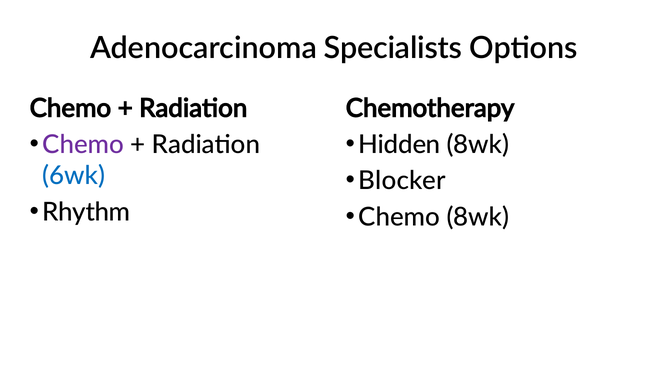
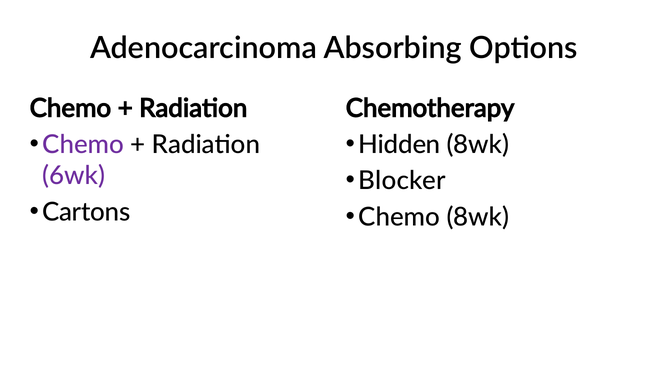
Specialists: Specialists -> Absorbing
6wk colour: blue -> purple
Rhythm: Rhythm -> Cartons
